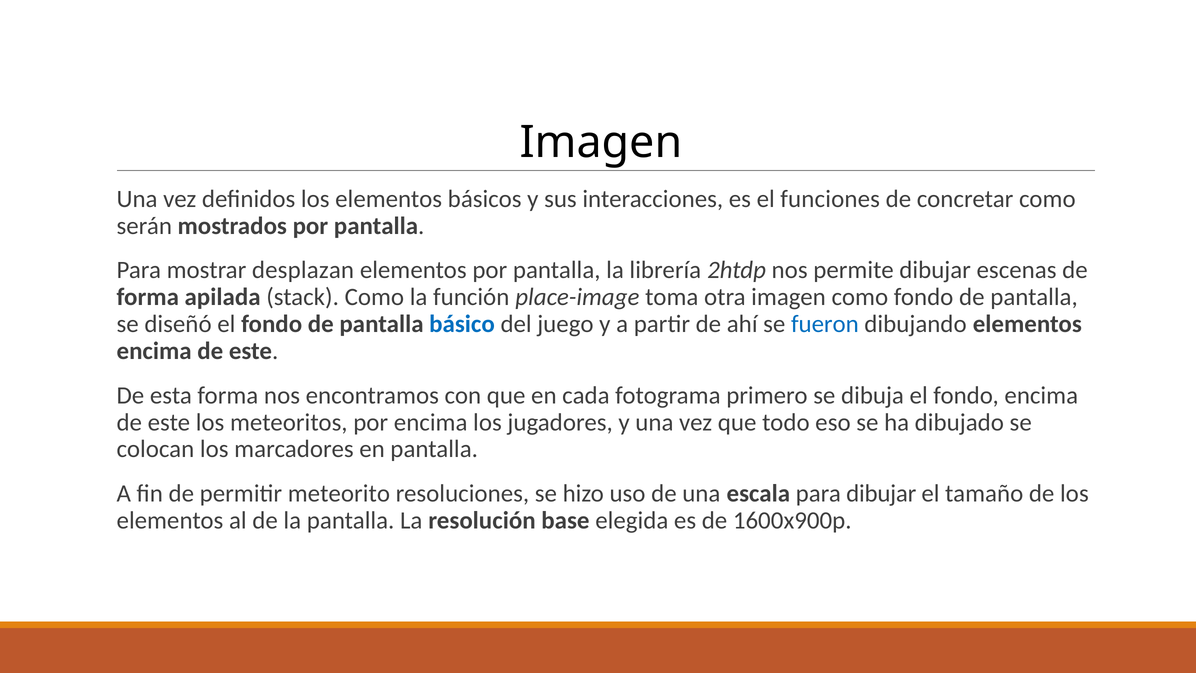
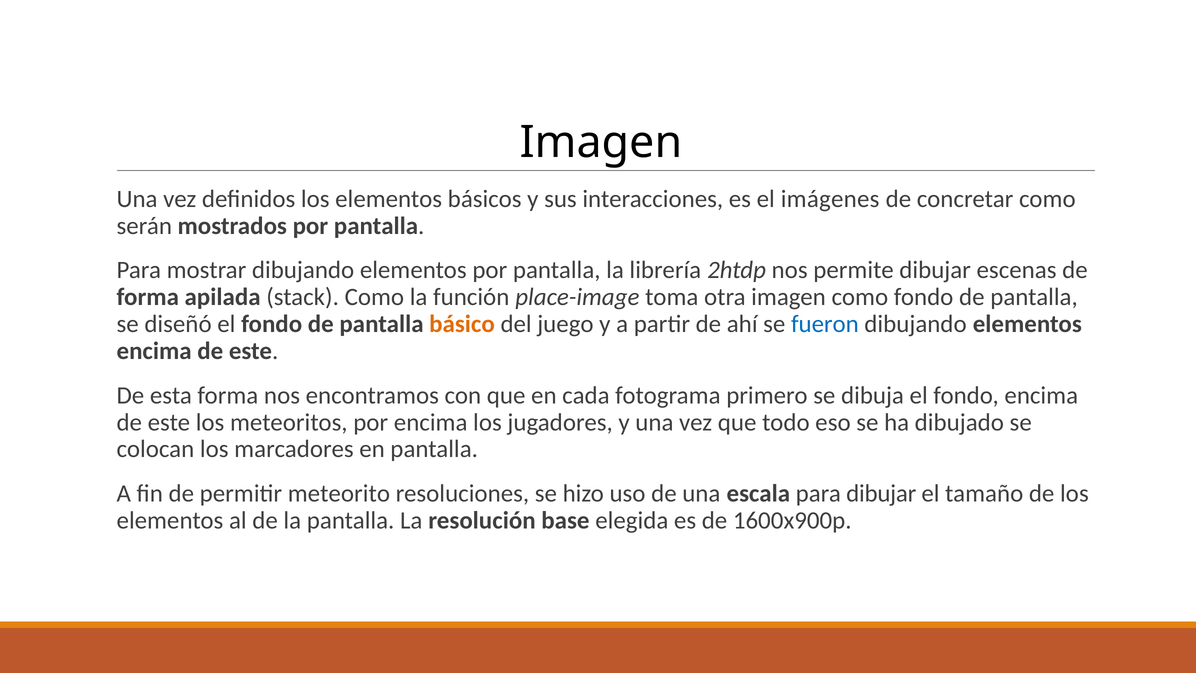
funciones: funciones -> imágenes
mostrar desplazan: desplazan -> dibujando
básico colour: blue -> orange
